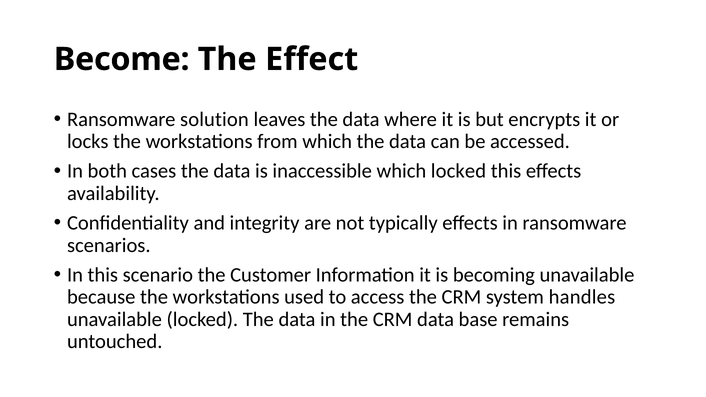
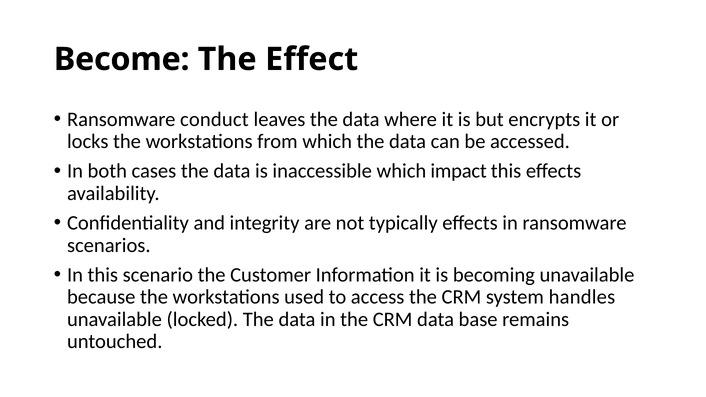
solution: solution -> conduct
which locked: locked -> impact
